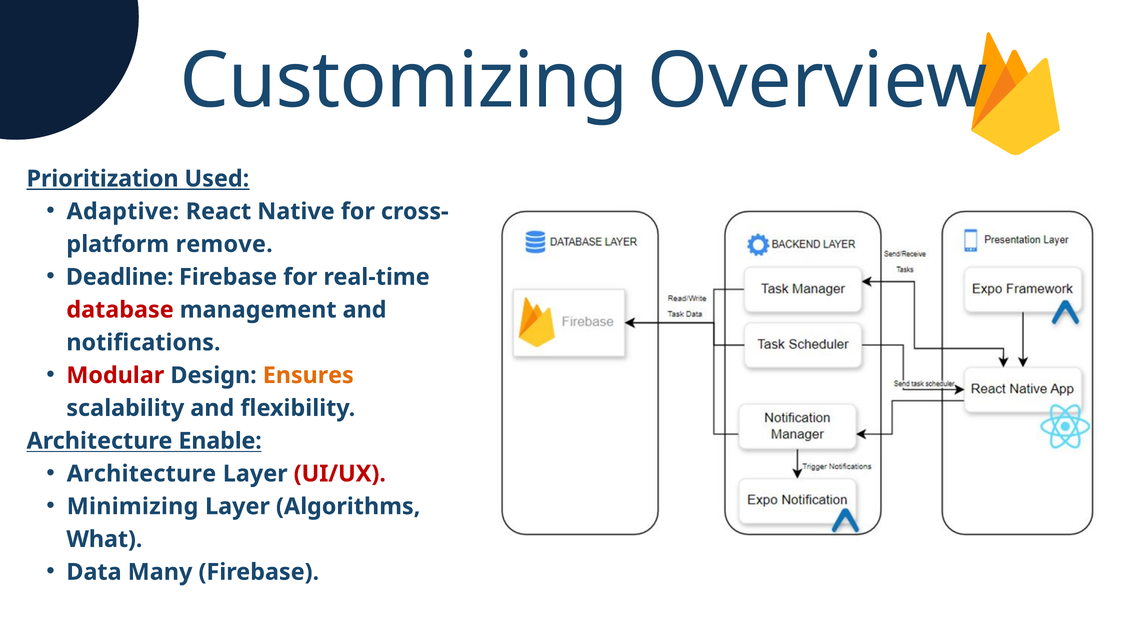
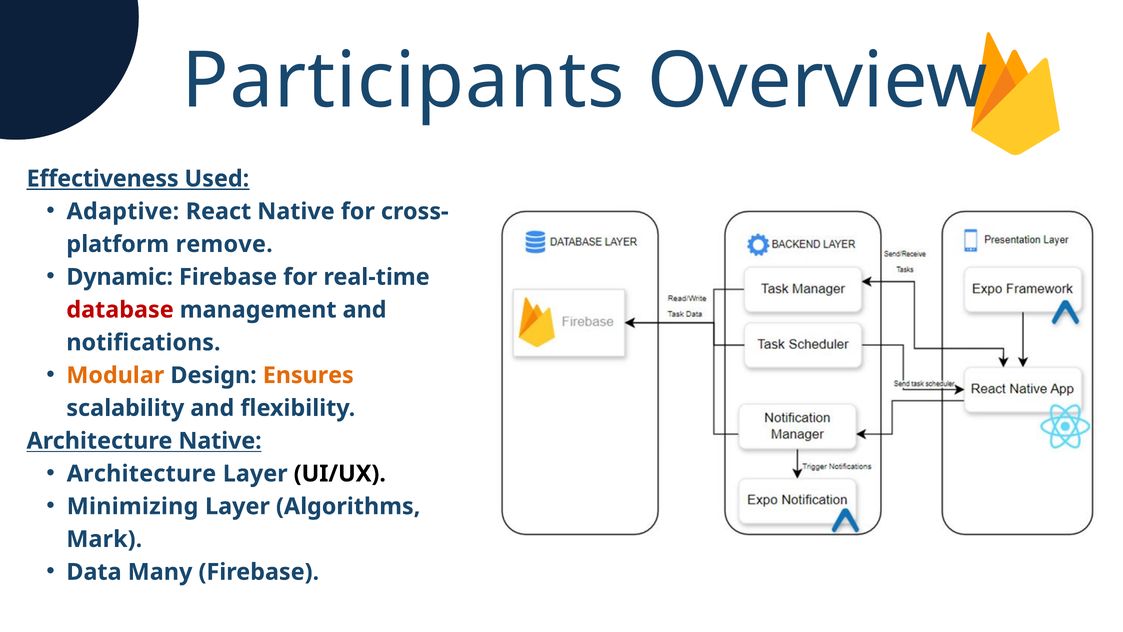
Customizing: Customizing -> Participants
Prioritization: Prioritization -> Effectiveness
Deadline: Deadline -> Dynamic
Modular colour: red -> orange
Architecture Enable: Enable -> Native
UI/UX colour: red -> black
What: What -> Mark
